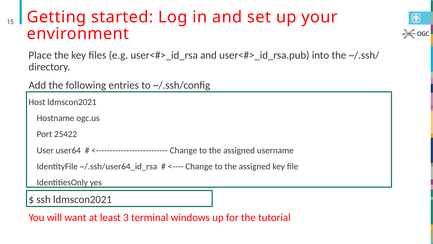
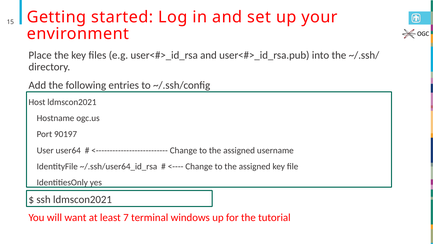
25422: 25422 -> 90197
3: 3 -> 7
